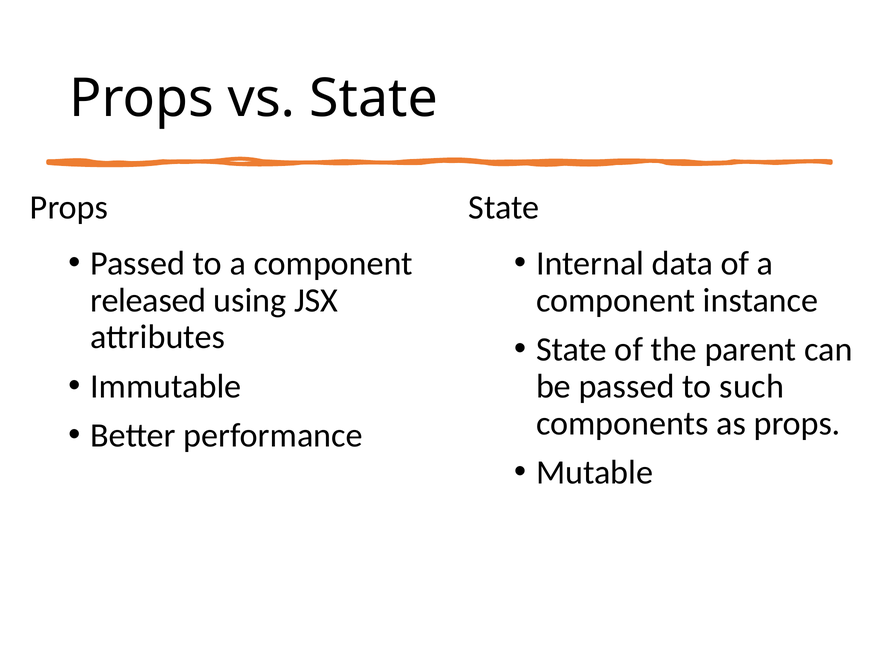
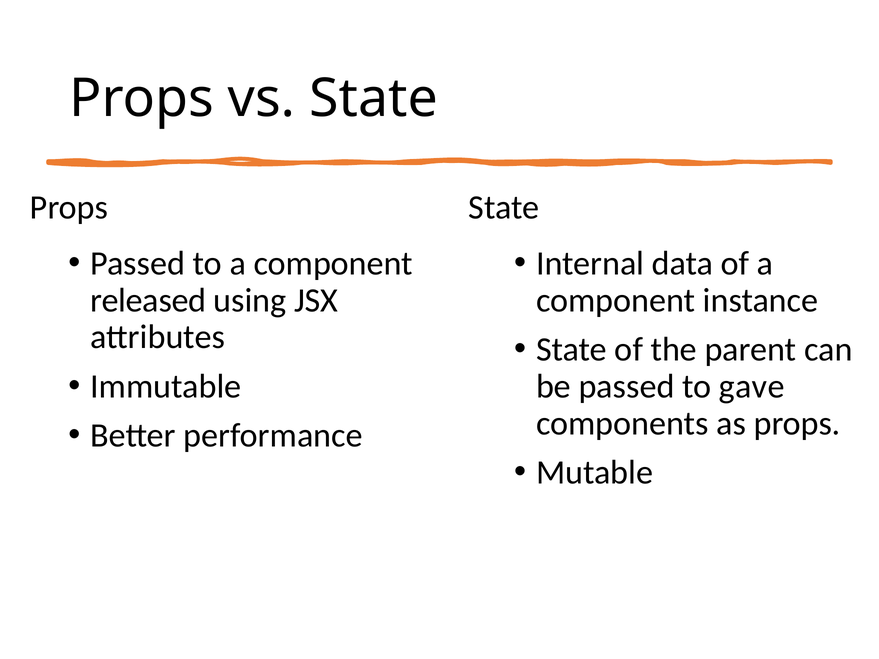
such: such -> gave
